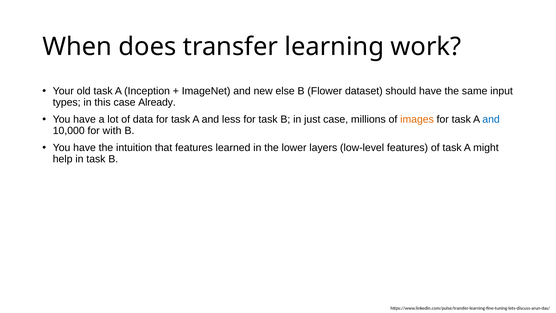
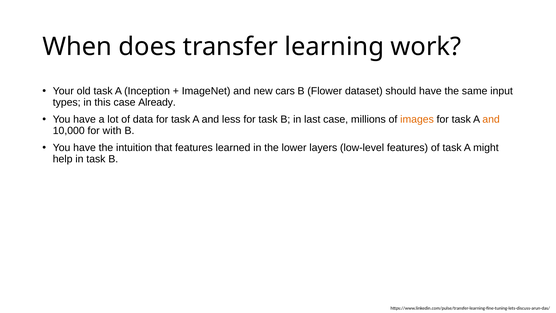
else: else -> cars
just: just -> last
and at (491, 119) colour: blue -> orange
